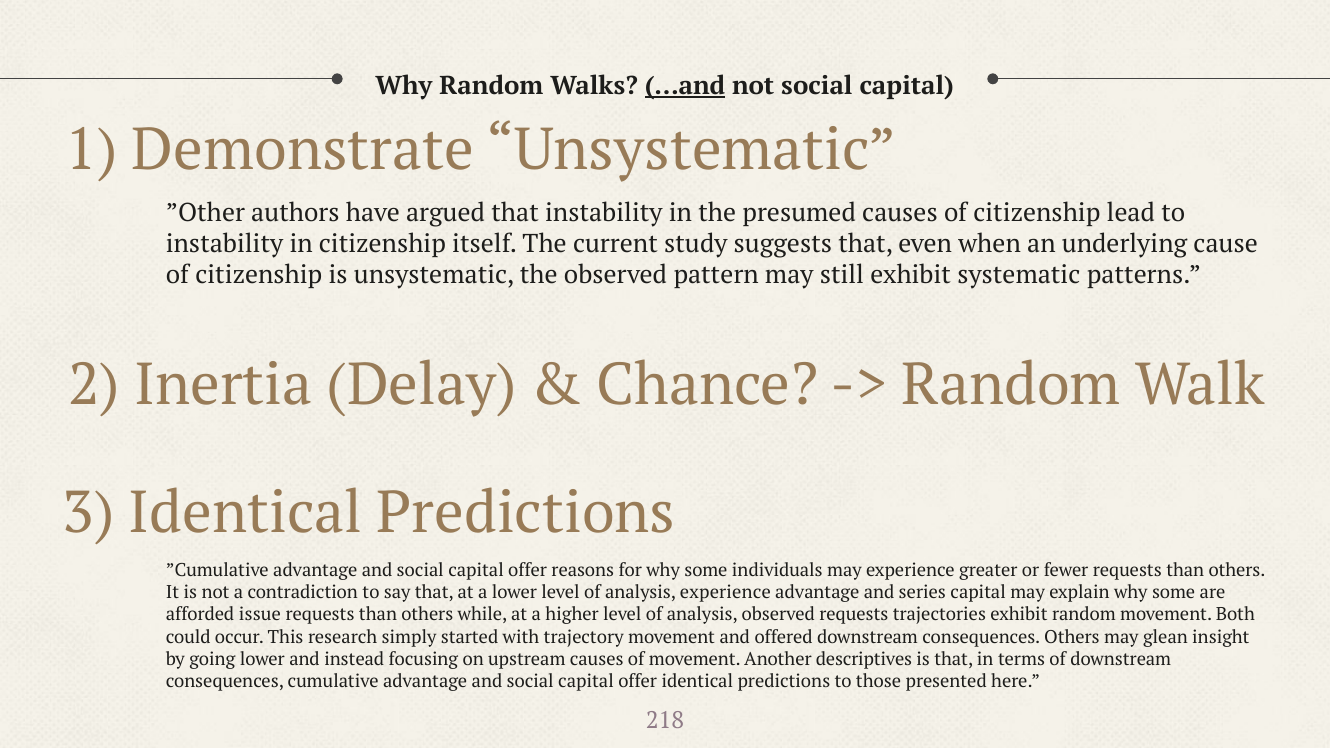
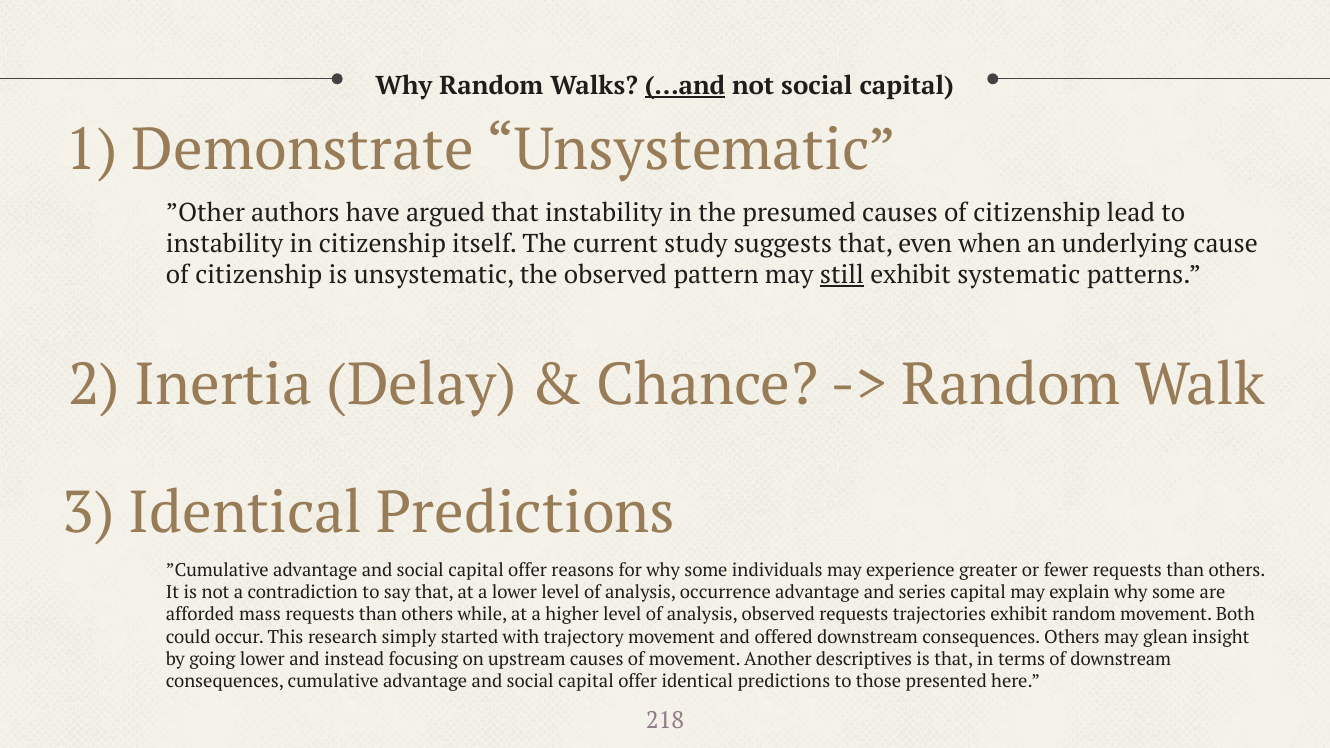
still underline: none -> present
analysis experience: experience -> occurrence
issue: issue -> mass
